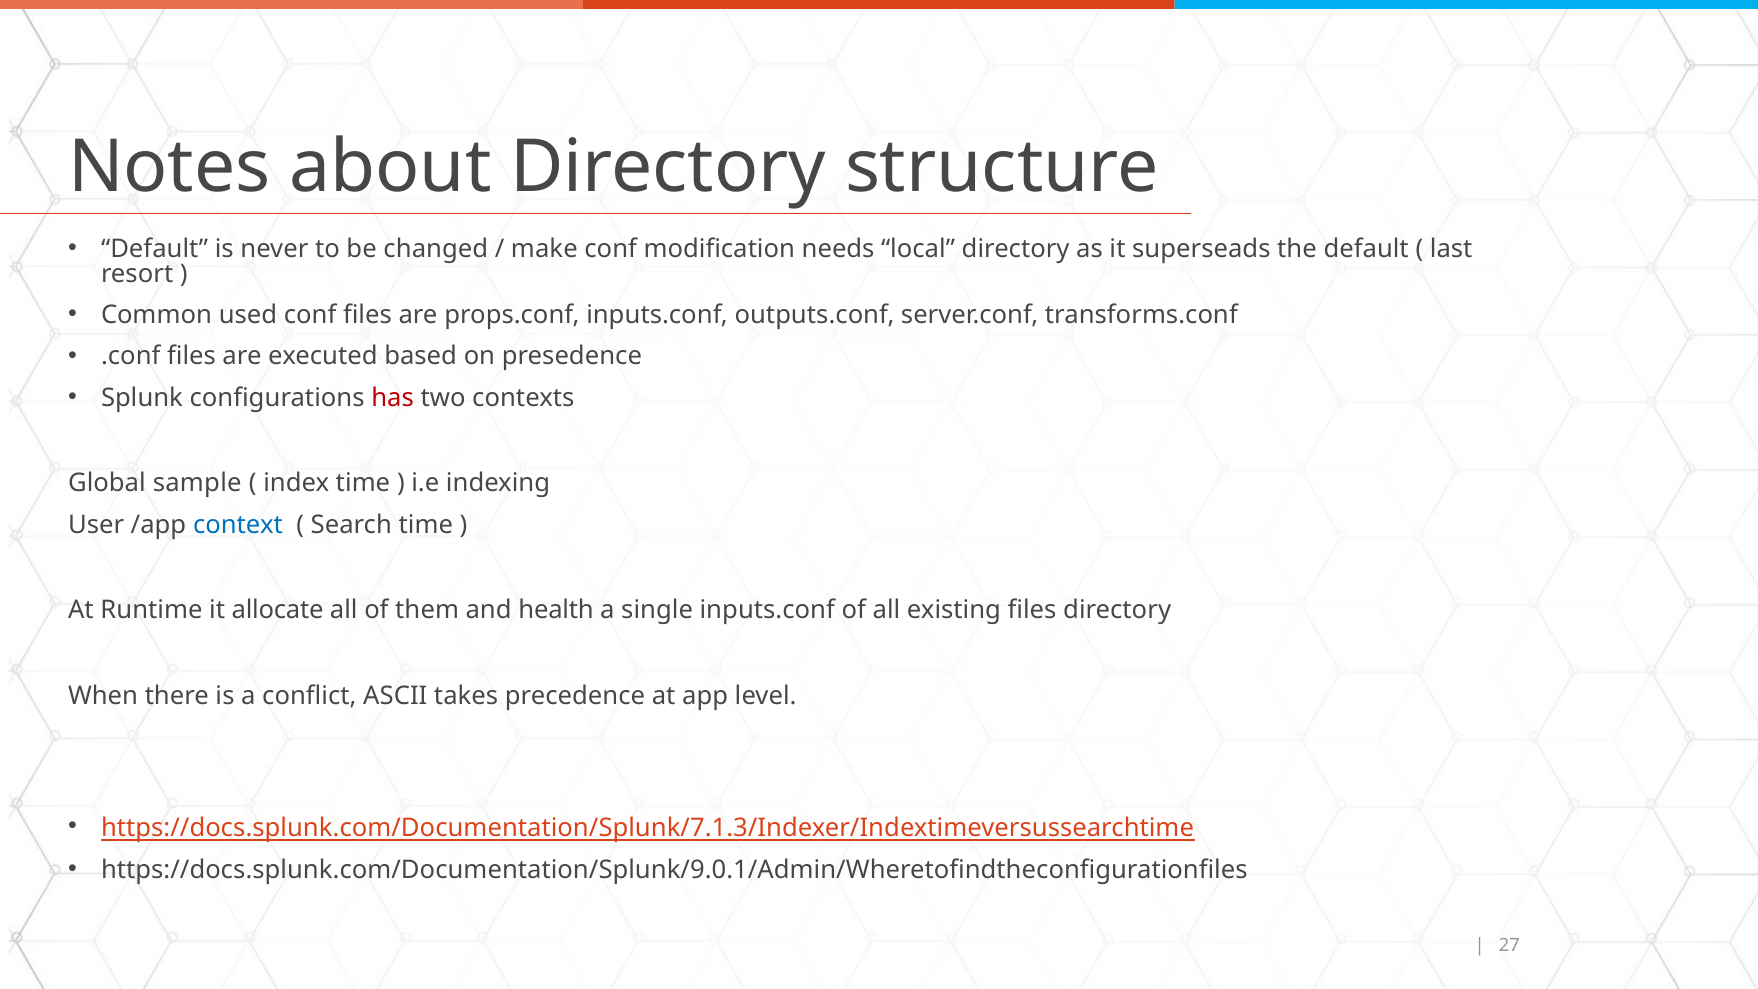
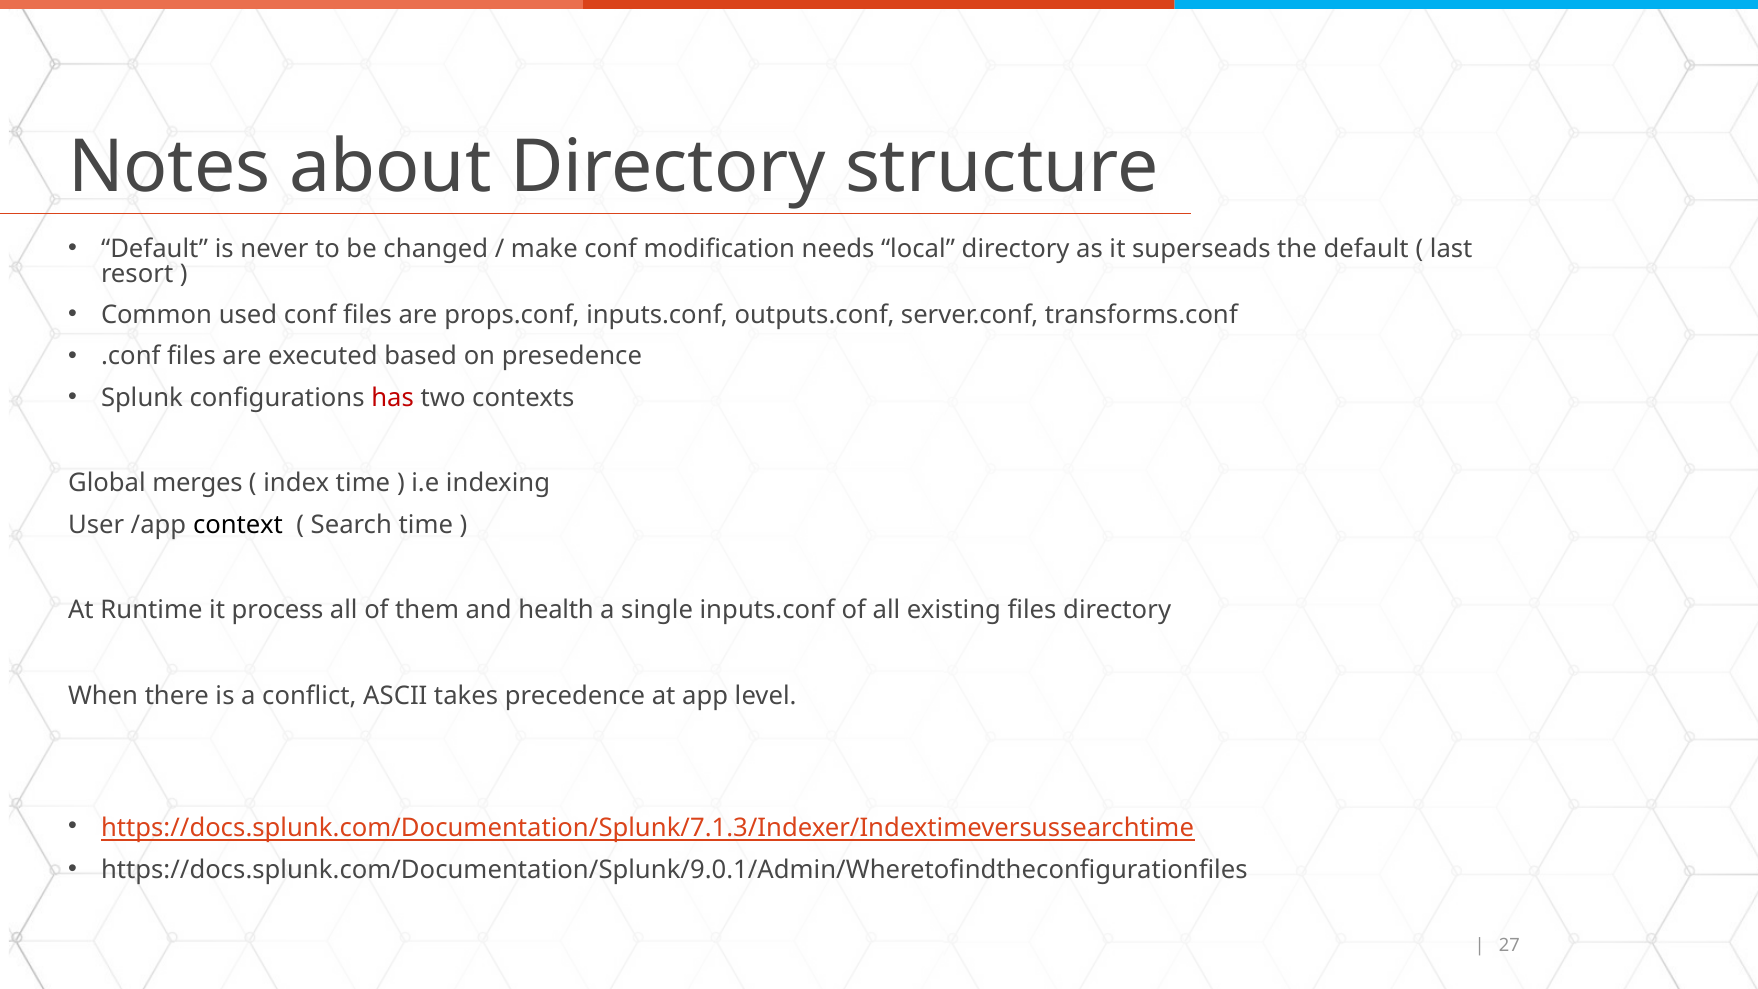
sample: sample -> merges
context colour: blue -> black
allocate: allocate -> process
